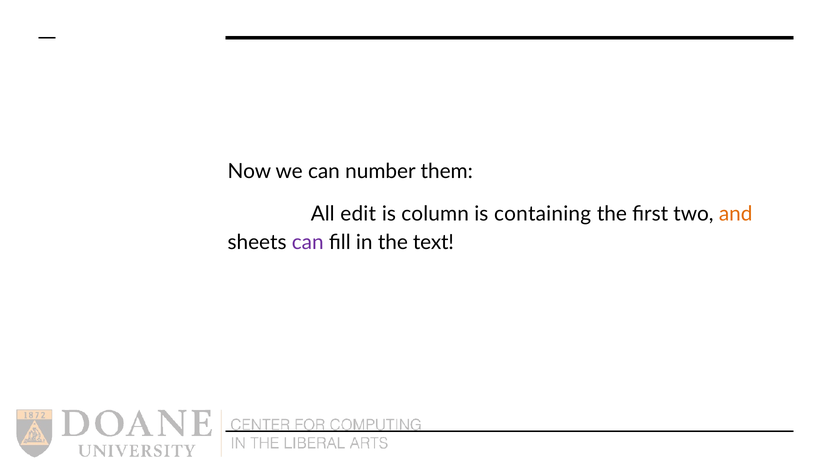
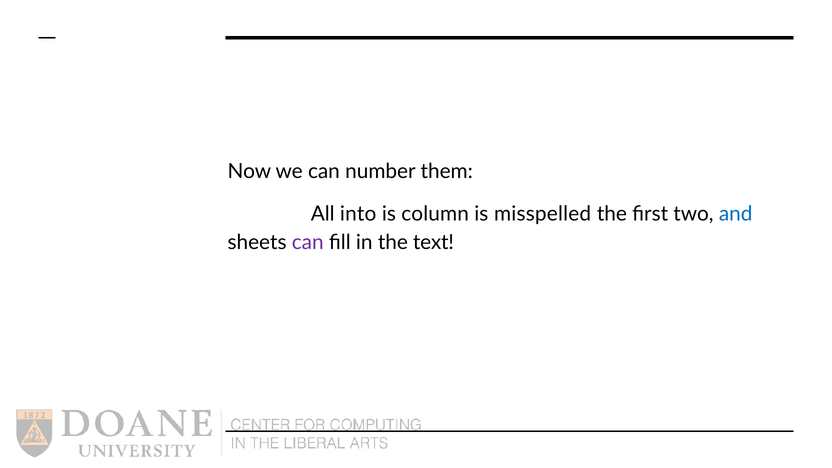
edit: edit -> into
containing: containing -> misspelled
and colour: orange -> blue
